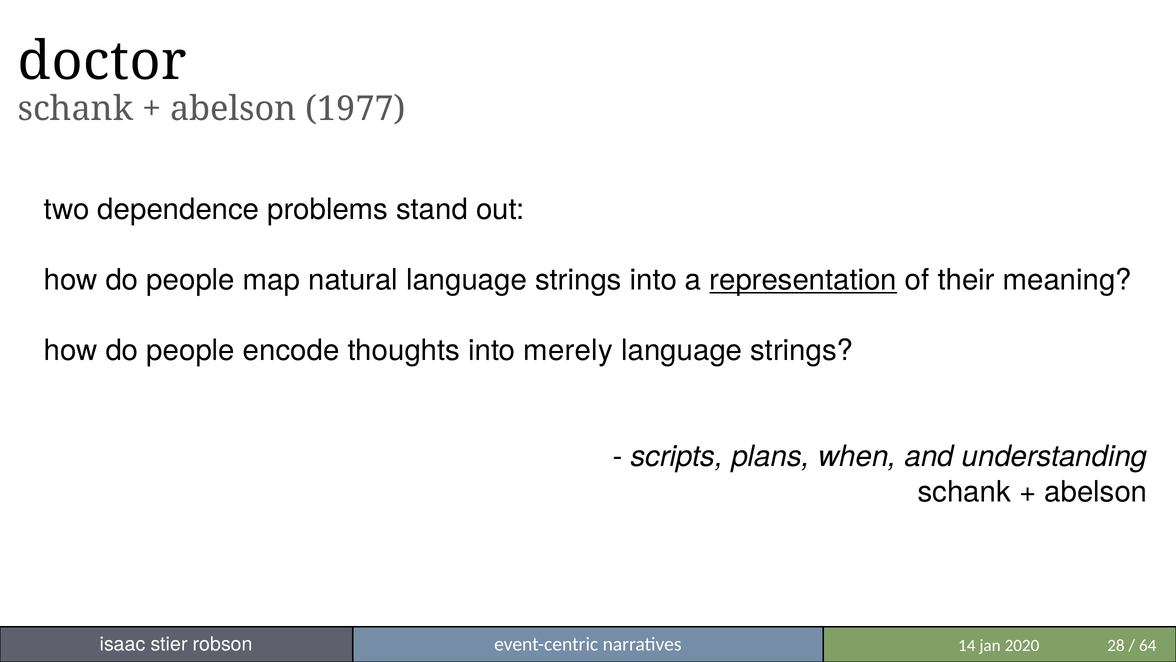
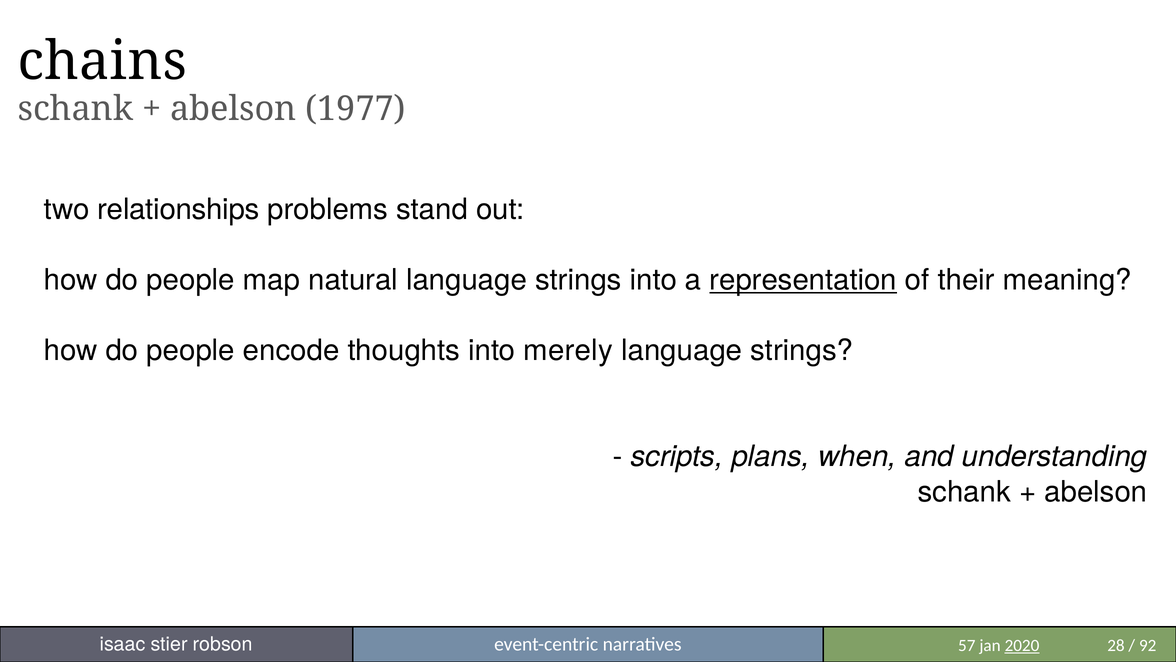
doctor: doctor -> chains
dependence: dependence -> relationships
14: 14 -> 57
2020 underline: none -> present
64: 64 -> 92
